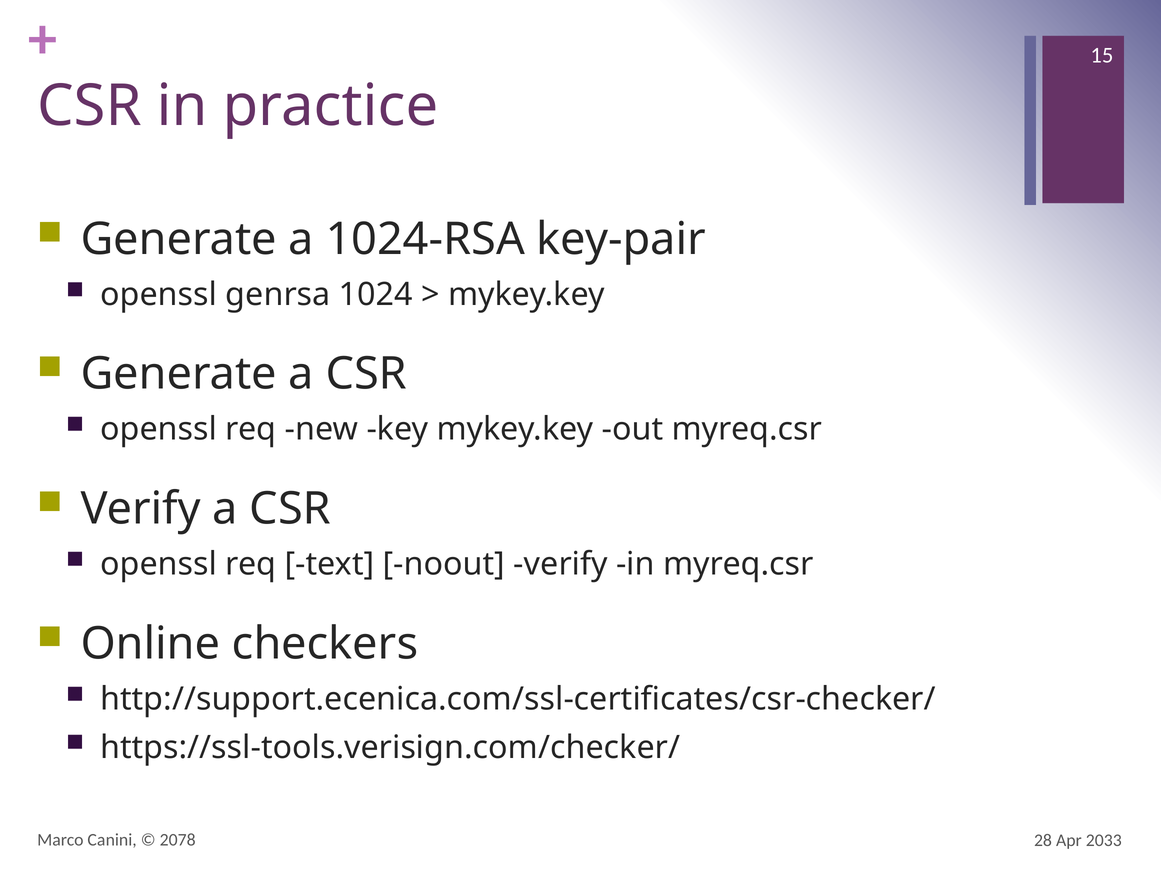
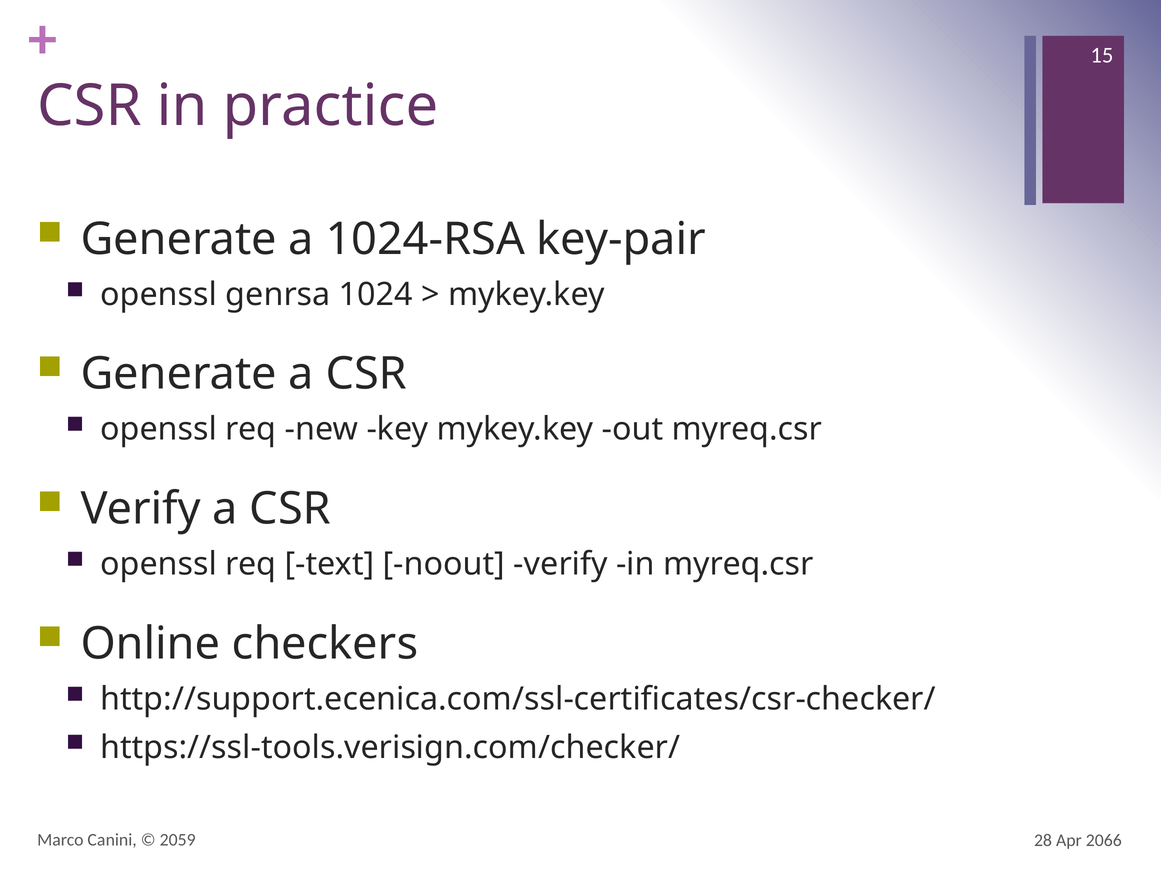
2078: 2078 -> 2059
2033: 2033 -> 2066
